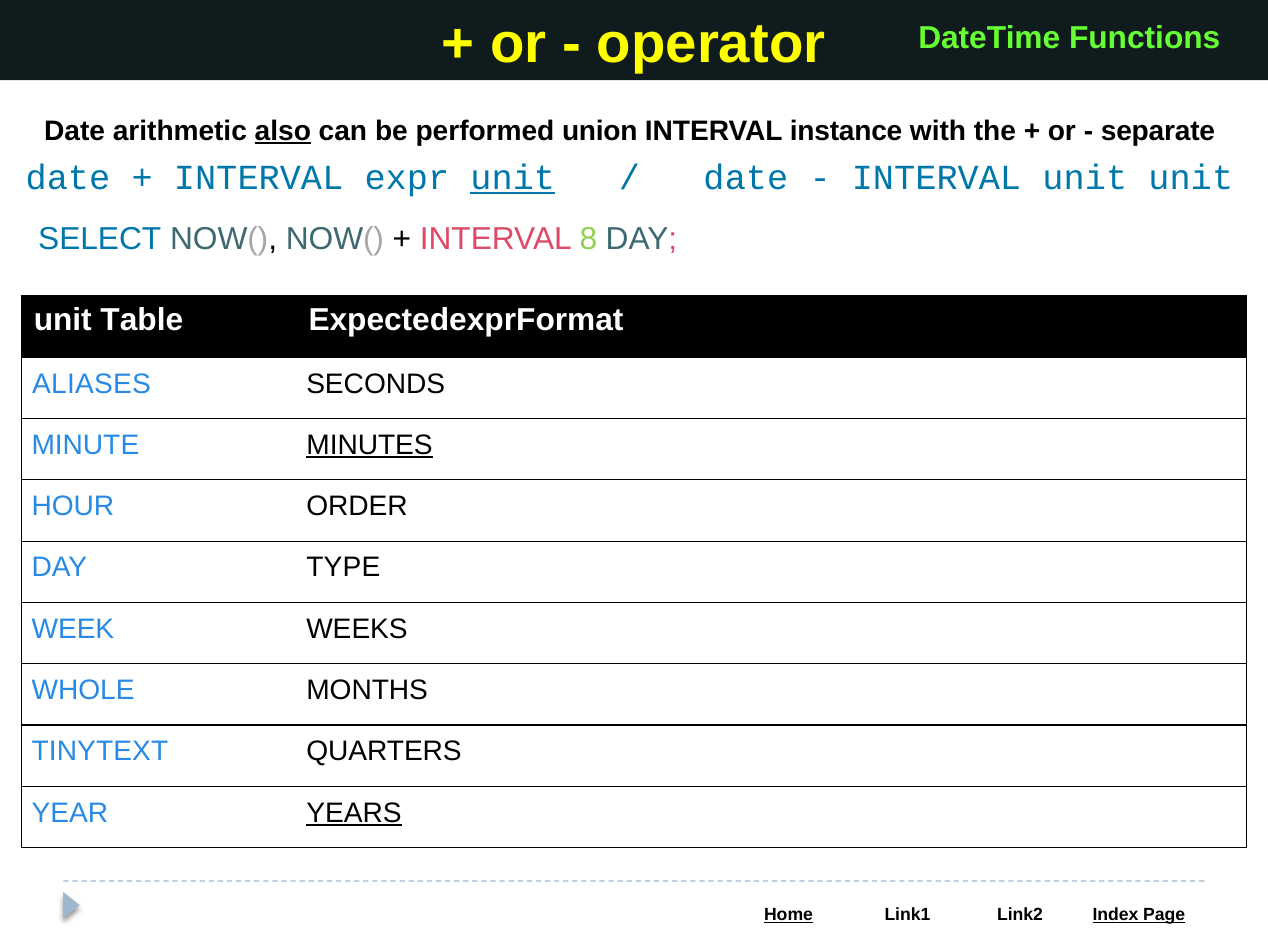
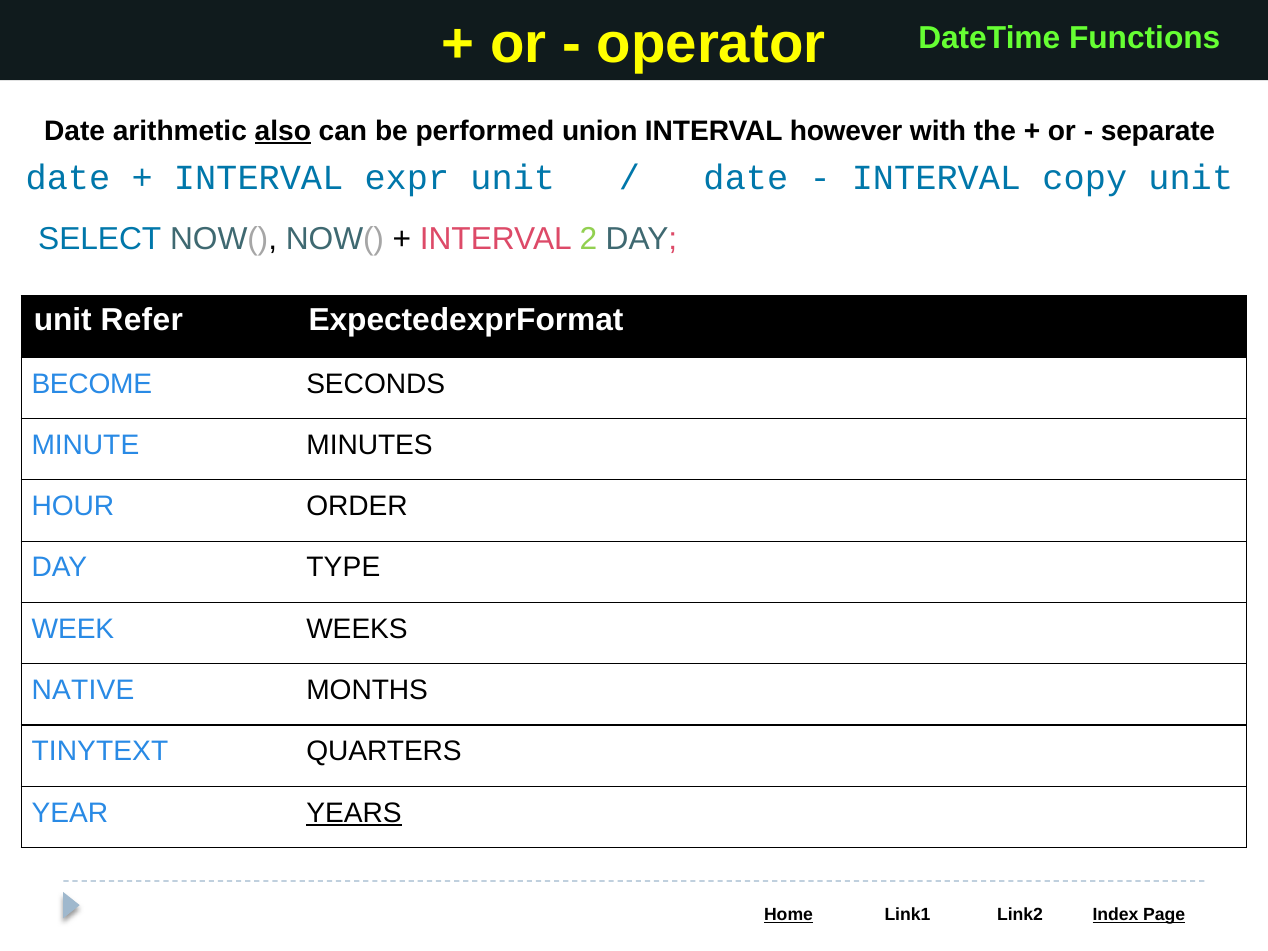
instance: instance -> however
unit at (513, 178) underline: present -> none
INTERVAL unit: unit -> copy
8: 8 -> 2
Table: Table -> Refer
ALIASES: ALIASES -> BECOME
MINUTES underline: present -> none
WHOLE: WHOLE -> NATIVE
